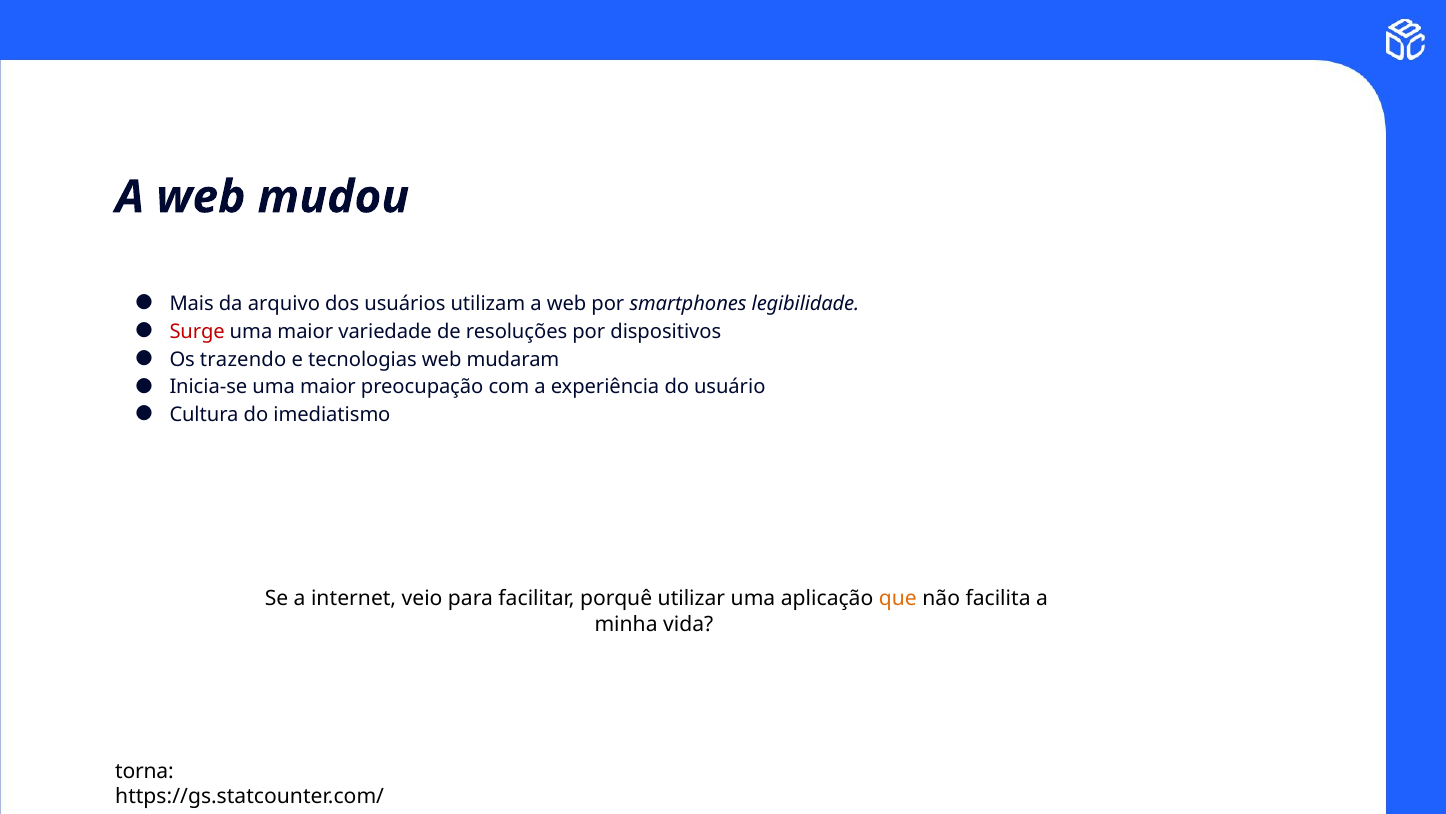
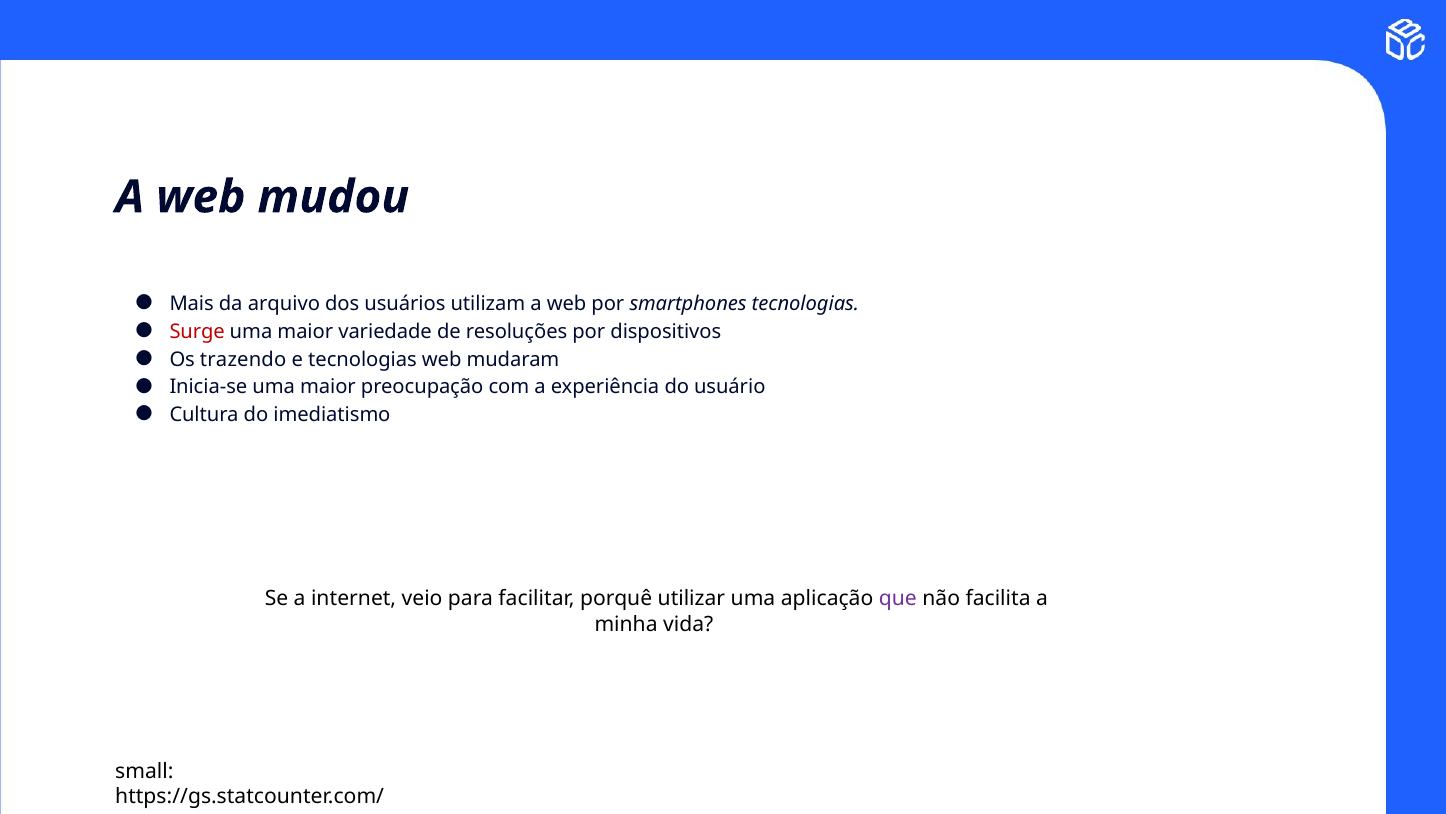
smartphones legibilidade: legibilidade -> tecnologias
que colour: orange -> purple
torna: torna -> small
